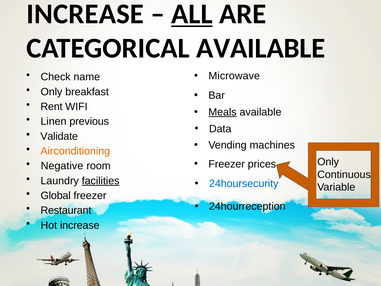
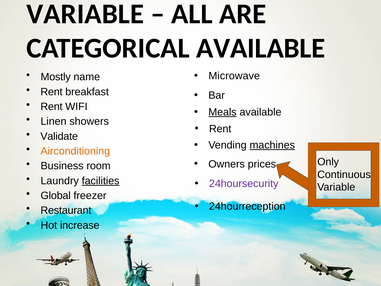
INCREASE at (85, 14): INCREASE -> VARIABLE
ALL underline: present -> none
Check: Check -> Mostly
Only at (51, 92): Only -> Rent
previous: previous -> showers
Data at (220, 129): Data -> Rent
machines underline: none -> present
Freezer at (227, 164): Freezer -> Owners
Negative: Negative -> Business
24hoursecurity colour: blue -> purple
